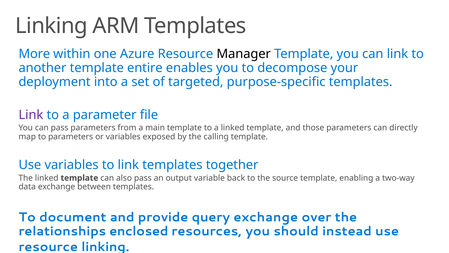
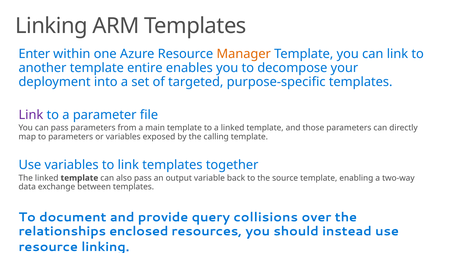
More: More -> Enter
Manager colour: black -> orange
query exchange: exchange -> collisions
